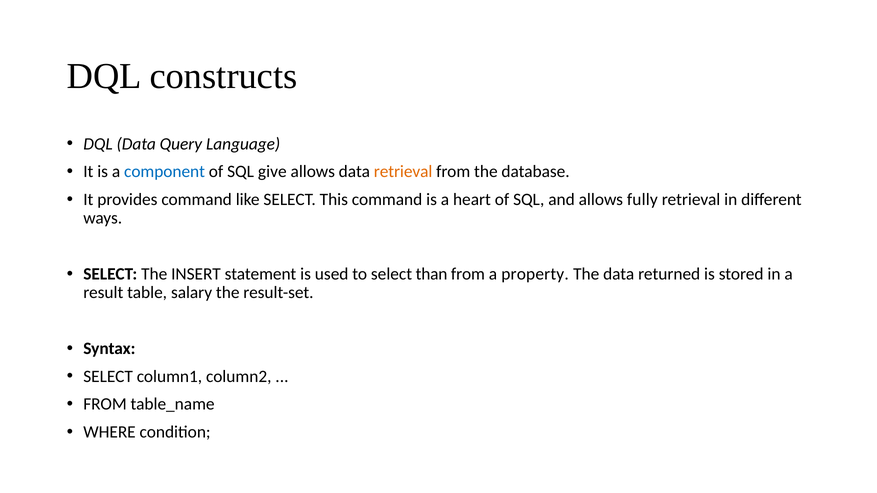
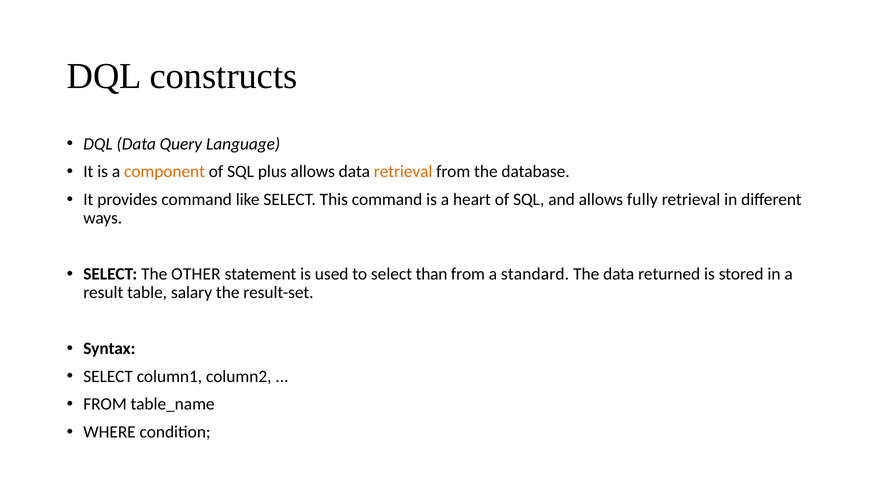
component colour: blue -> orange
give: give -> plus
INSERT: INSERT -> OTHER
property: property -> standard
